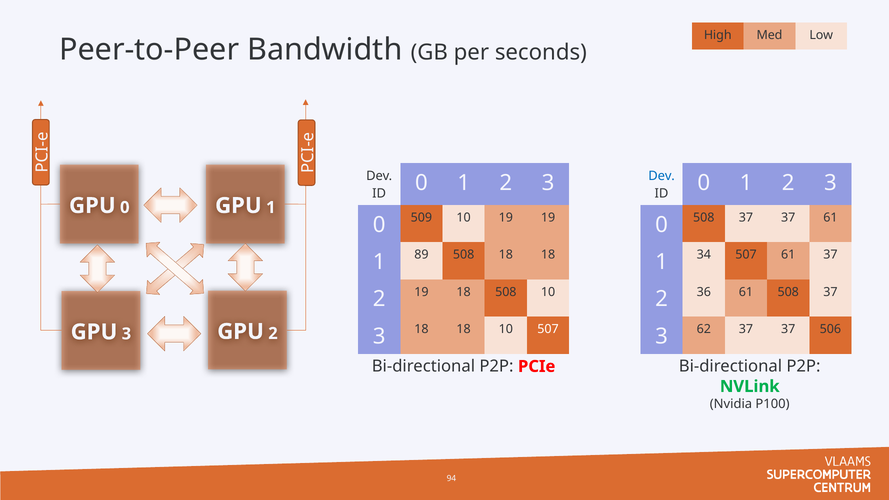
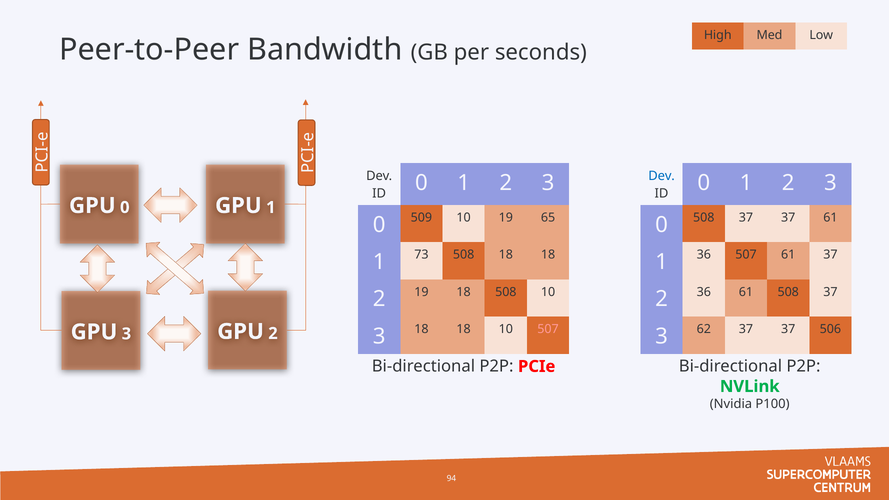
19 19: 19 -> 65
89: 89 -> 73
1 34: 34 -> 36
507 at (548, 329) colour: white -> pink
